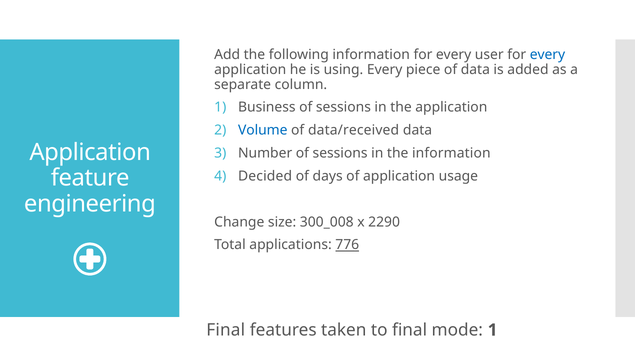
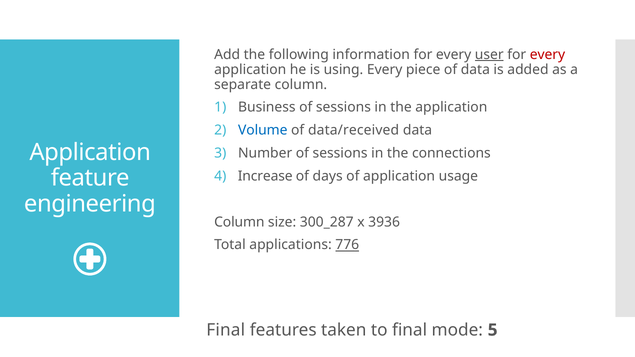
user underline: none -> present
every at (547, 55) colour: blue -> red
the information: information -> connections
Decided: Decided -> Increase
Change at (239, 222): Change -> Column
300_008: 300_008 -> 300_287
2290: 2290 -> 3936
mode 1: 1 -> 5
